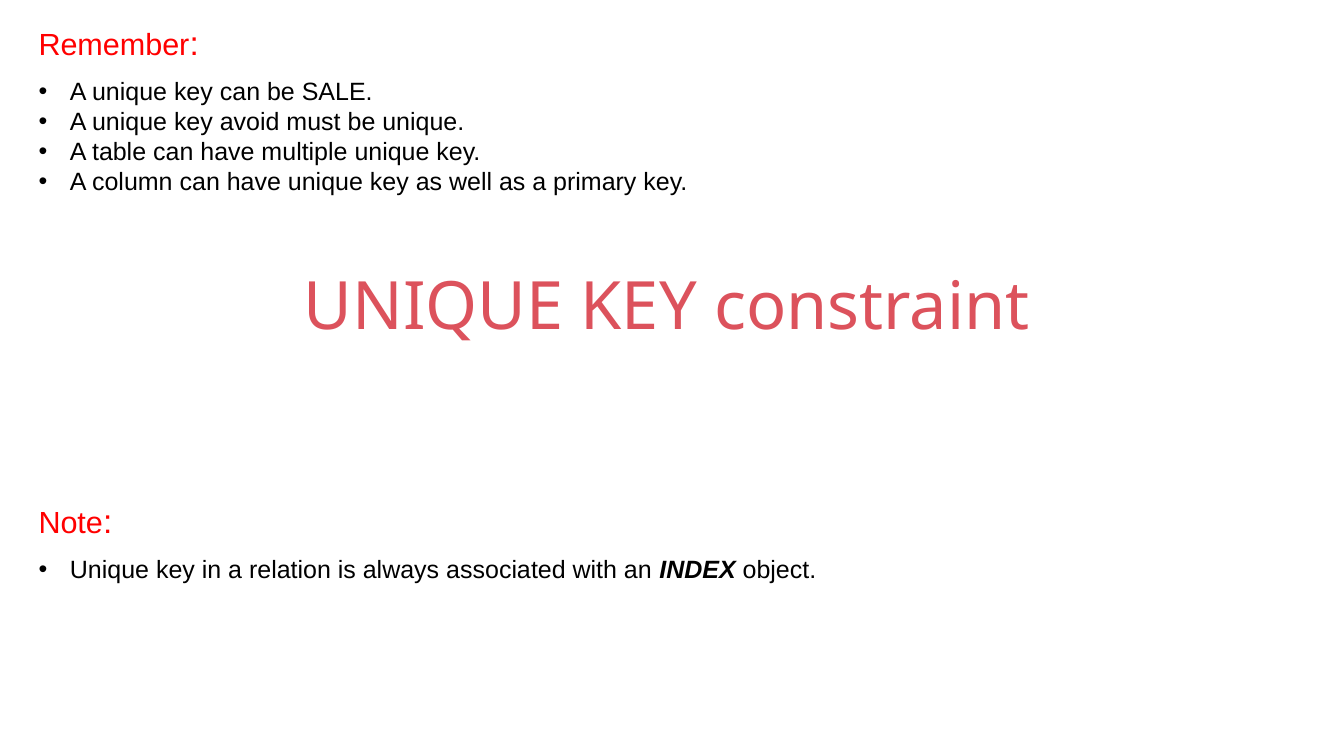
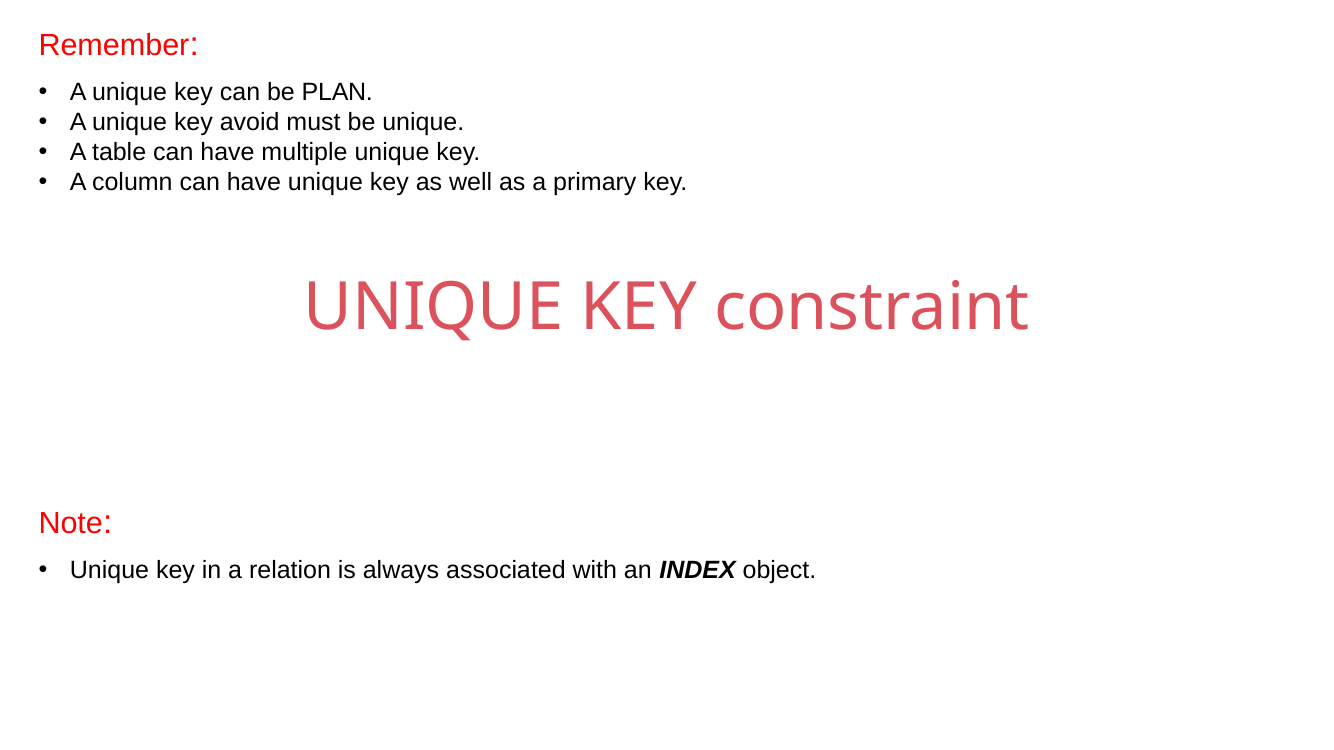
SALE: SALE -> PLAN
